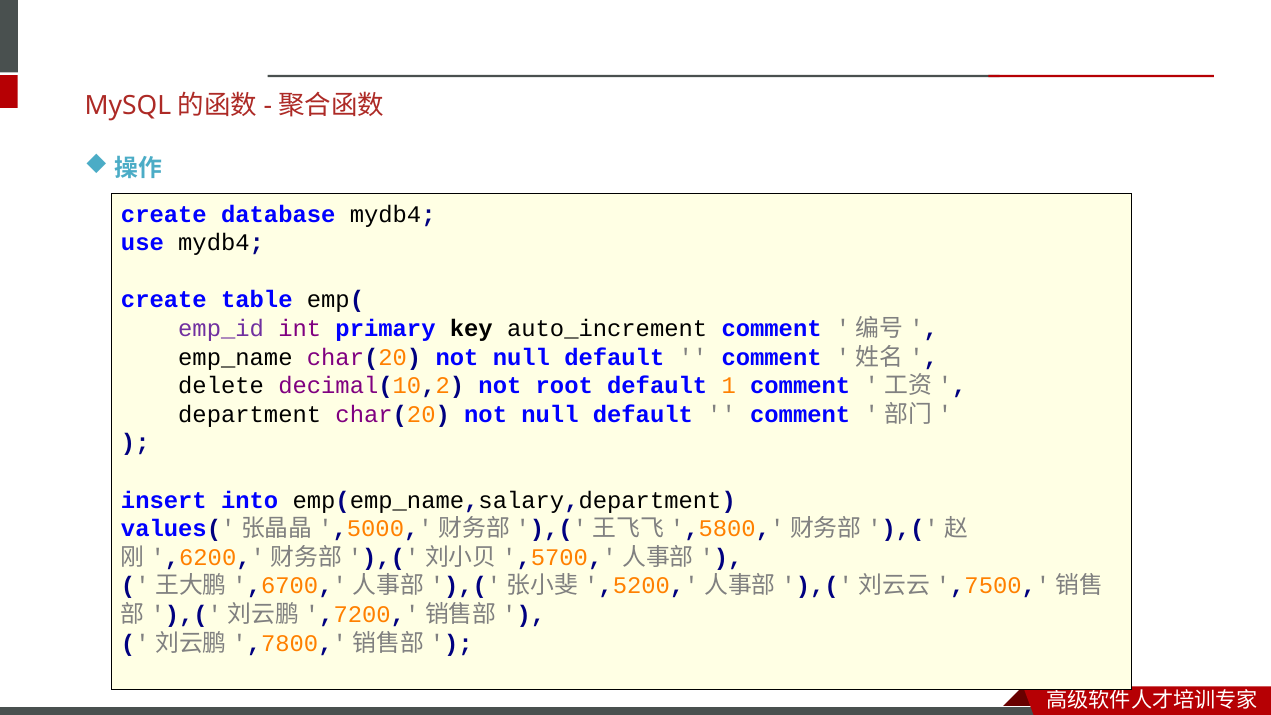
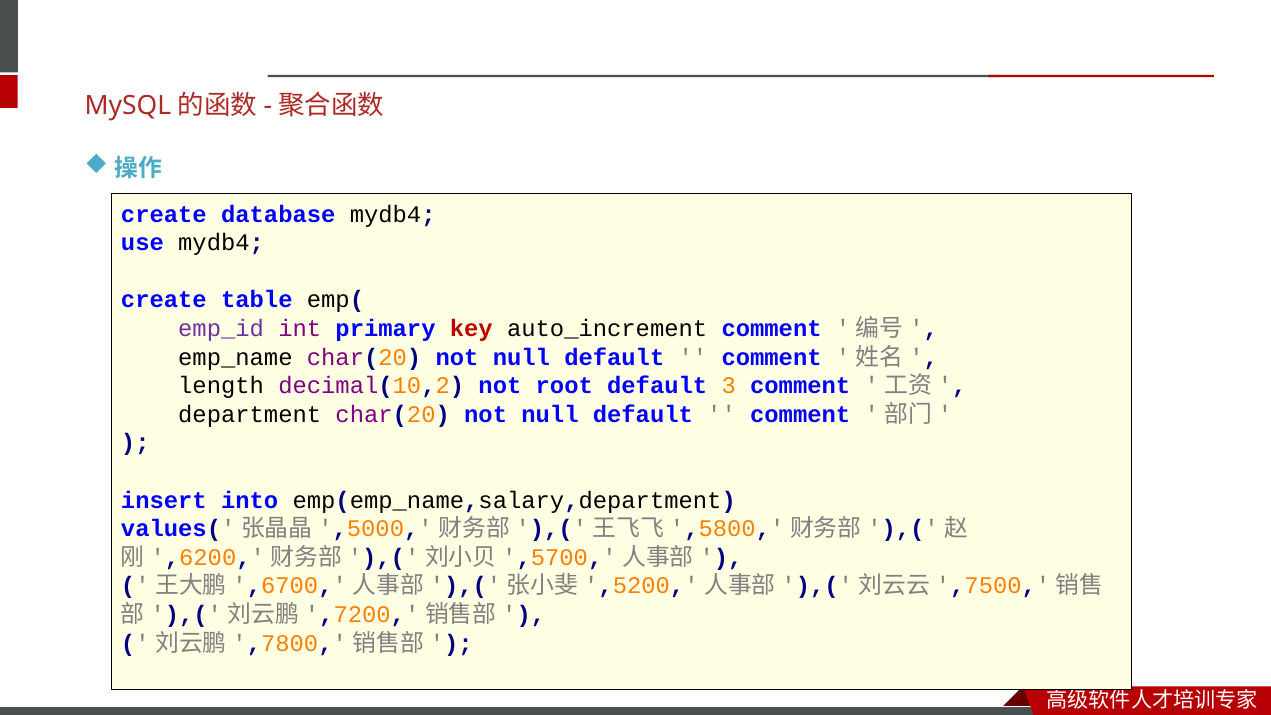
key colour: black -> red
delete: delete -> length
1: 1 -> 3
